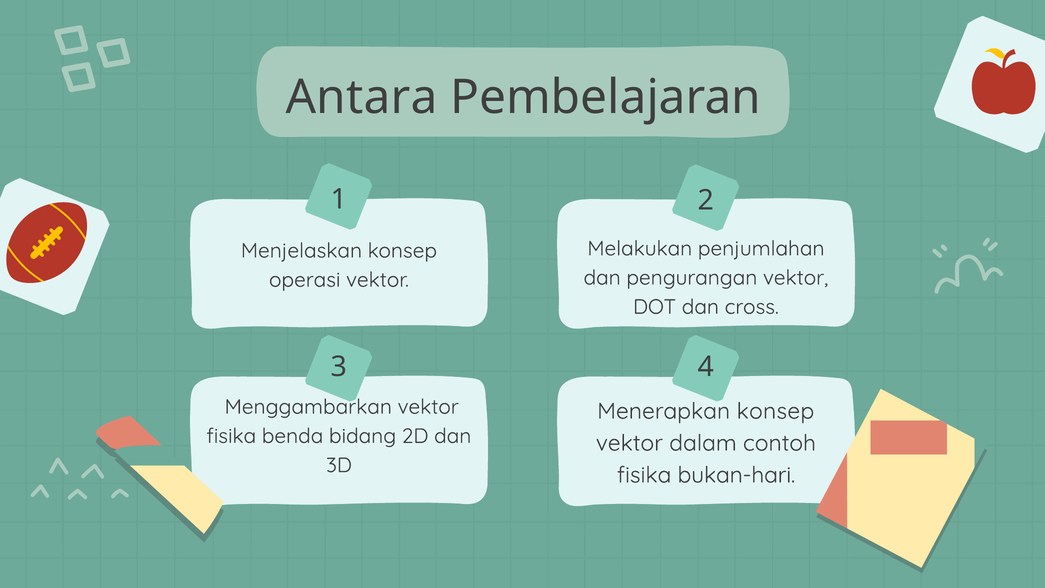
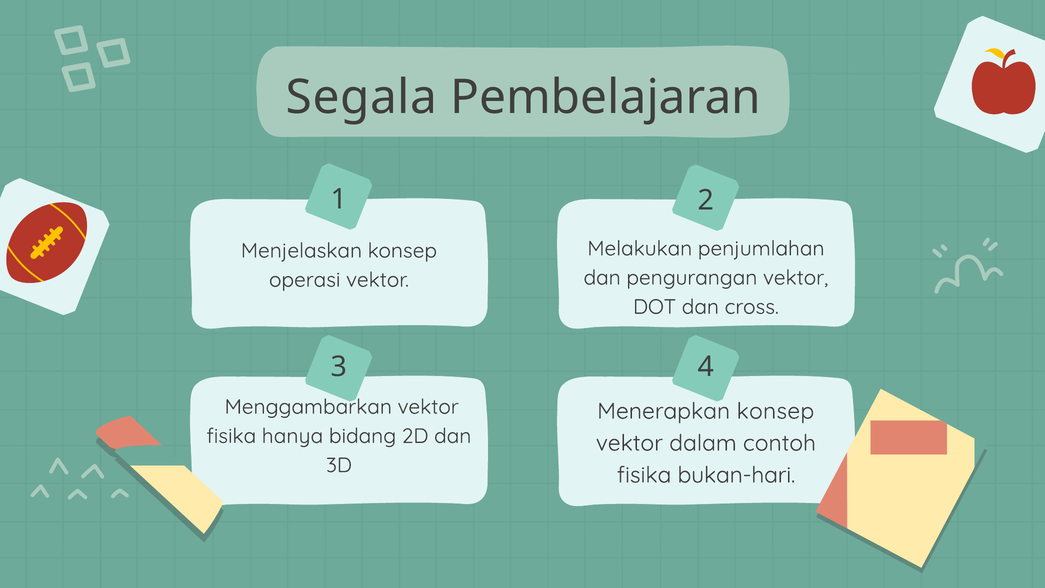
Antara: Antara -> Segala
benda: benda -> hanya
